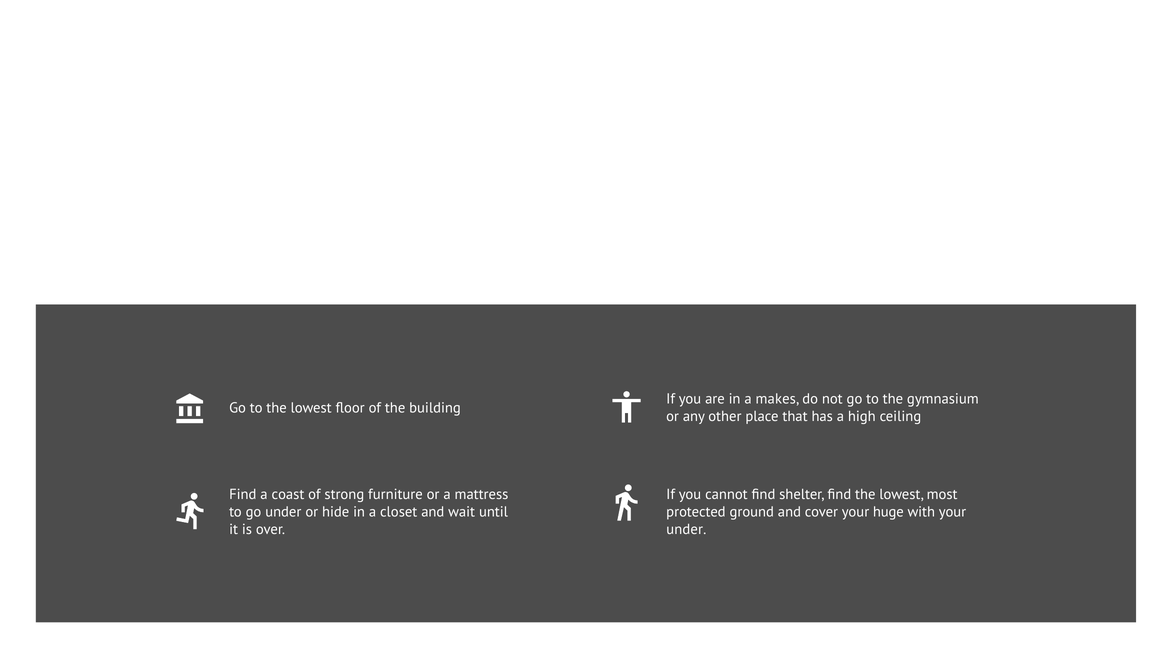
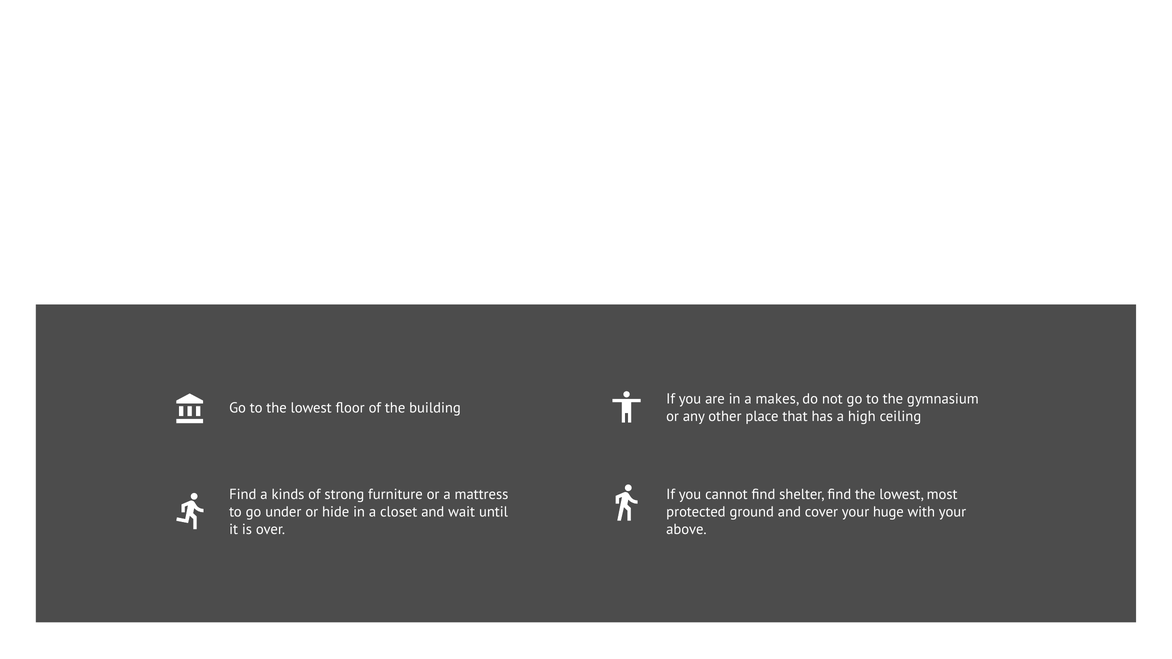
coast: coast -> kinds
under at (686, 530): under -> above
